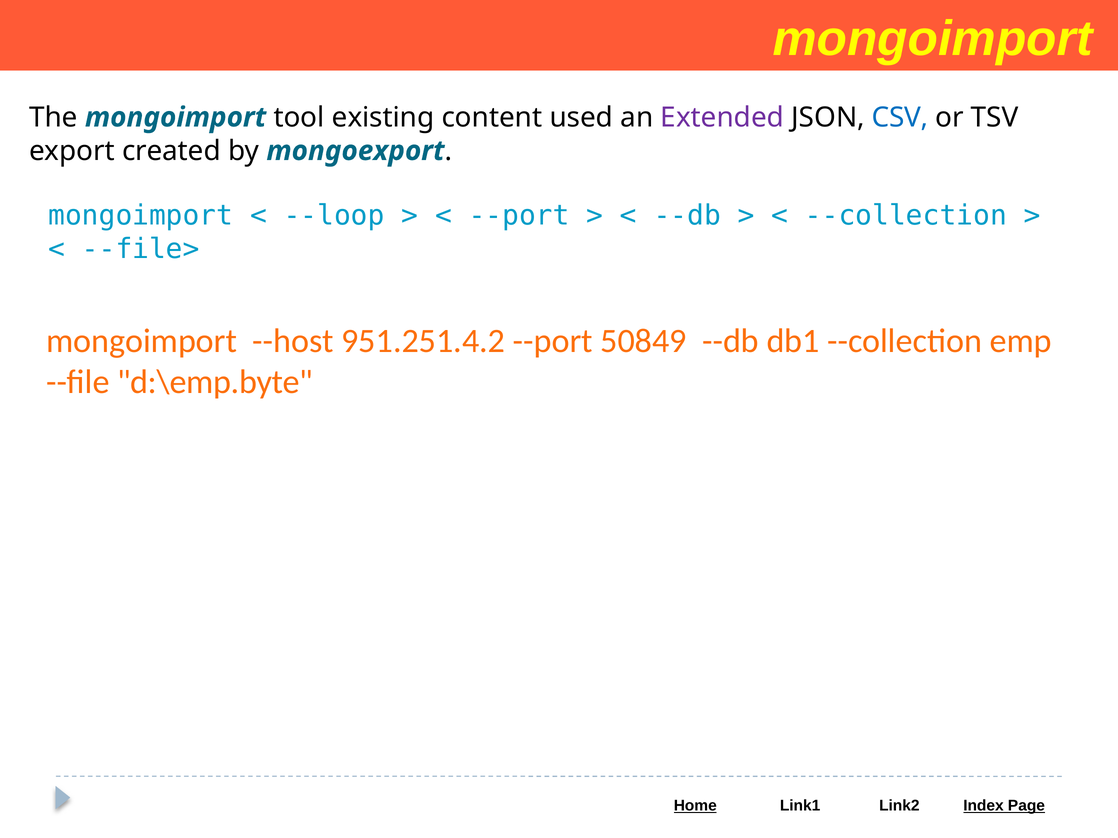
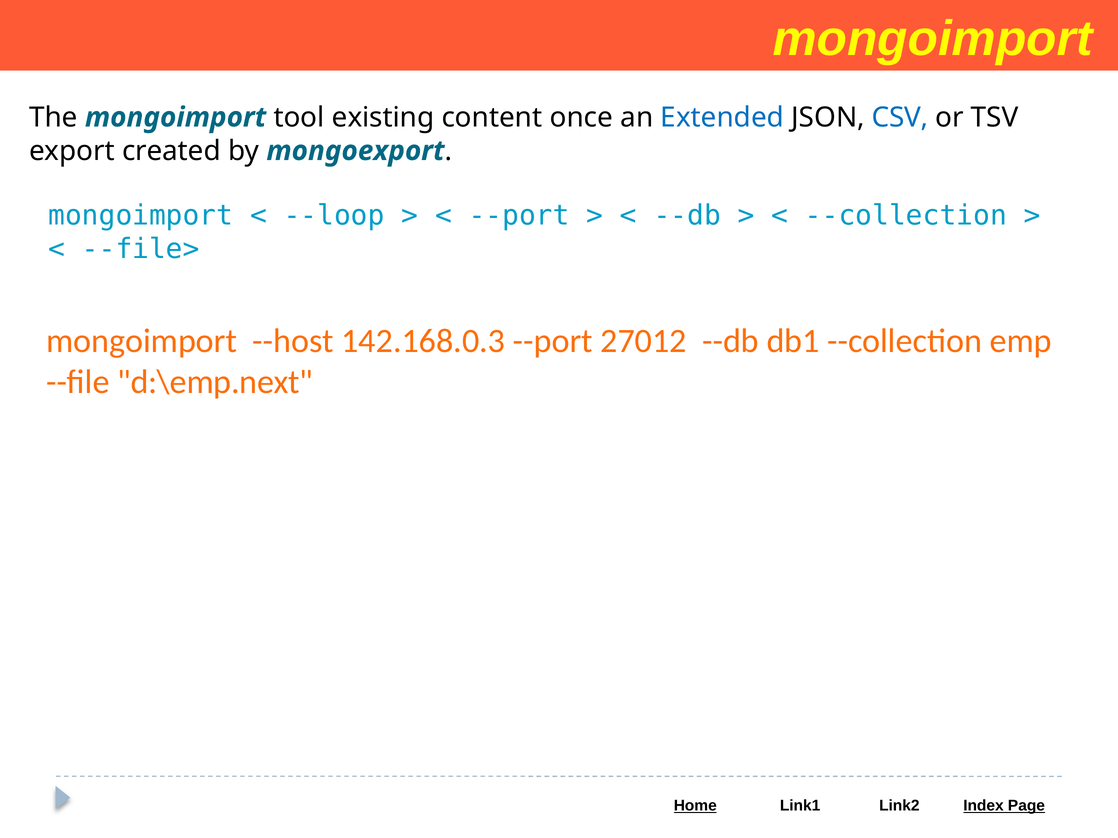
used: used -> once
Extended colour: purple -> blue
951.251.4.2: 951.251.4.2 -> 142.168.0.3
50849: 50849 -> 27012
d:\emp.byte: d:\emp.byte -> d:\emp.next
